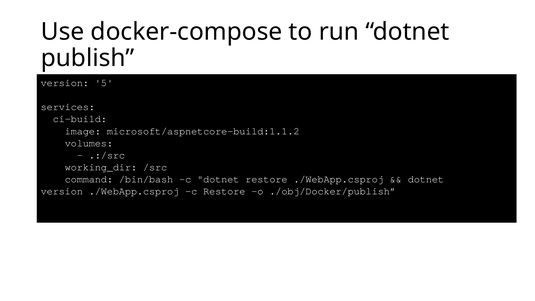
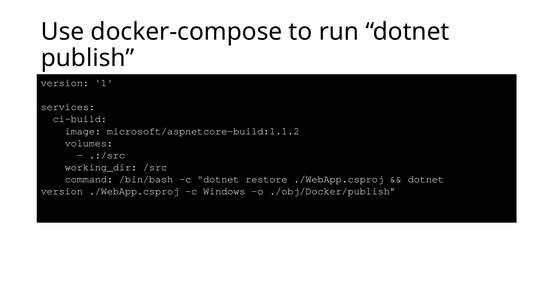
5: 5 -> 1
c Restore: Restore -> Windows
